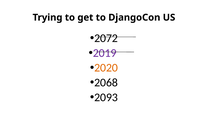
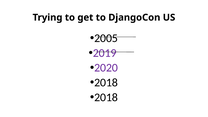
2072: 2072 -> 2005
2020 colour: orange -> purple
2068 at (106, 83): 2068 -> 2018
2093 at (106, 97): 2093 -> 2018
